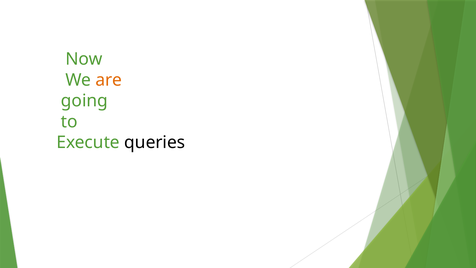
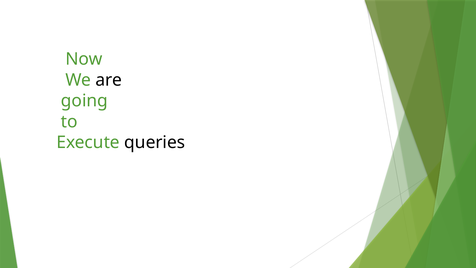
are colour: orange -> black
